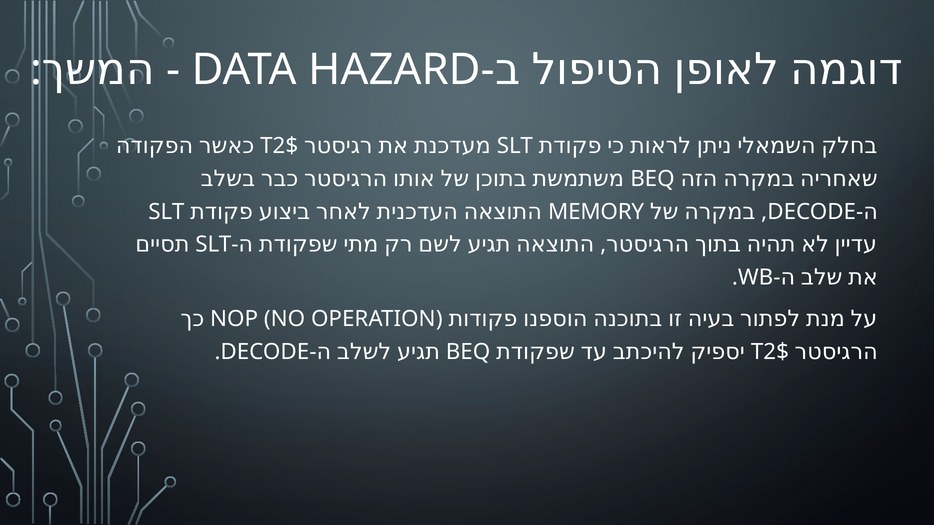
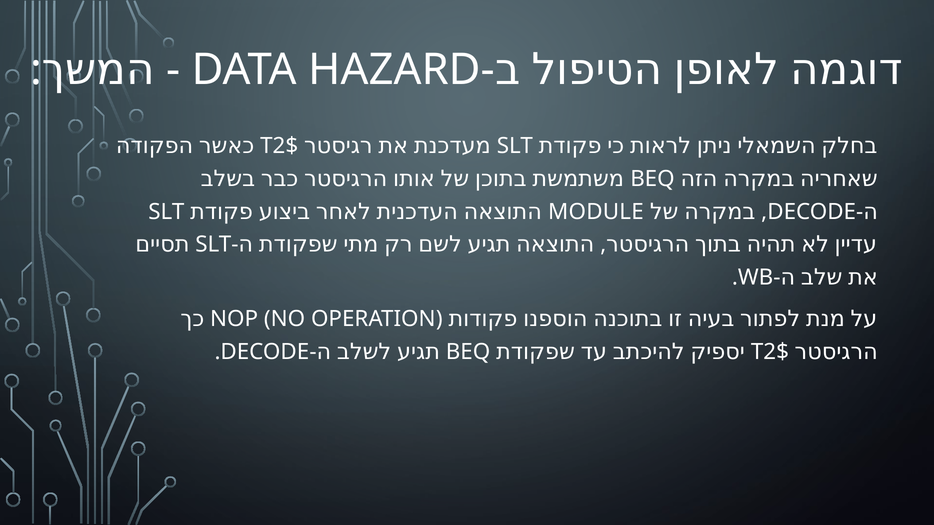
MEMORY: MEMORY -> MODULE
